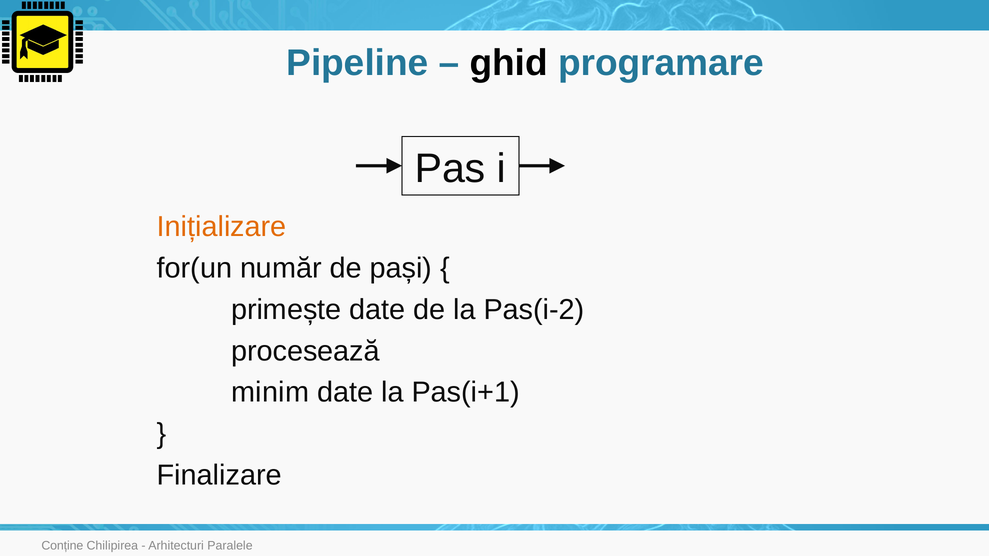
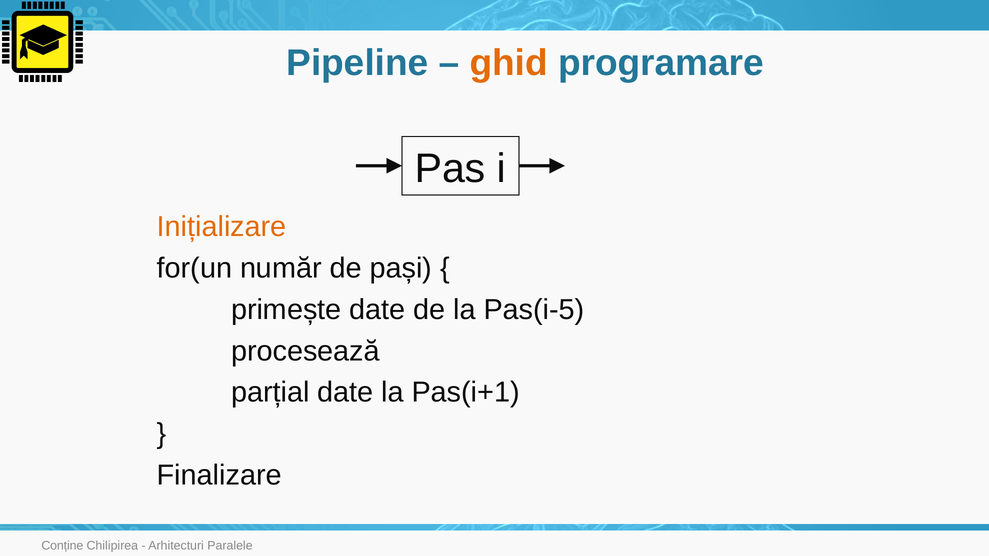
ghid colour: black -> orange
Pas(i-2: Pas(i-2 -> Pas(i-5
minim: minim -> parțial
